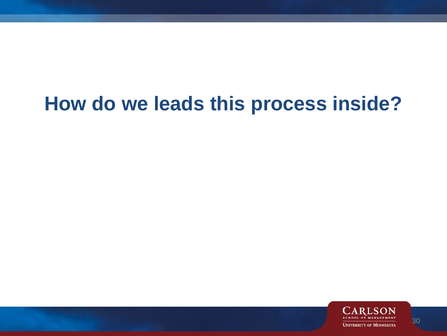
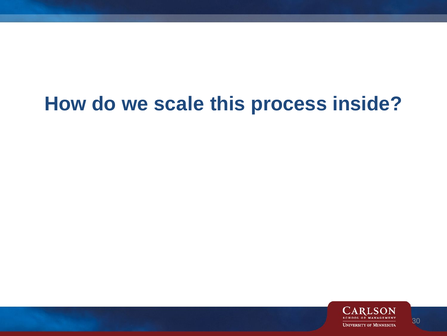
leads: leads -> scale
